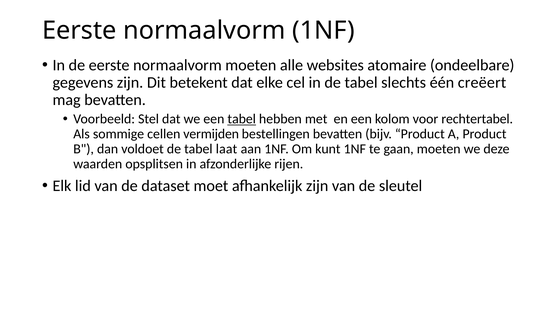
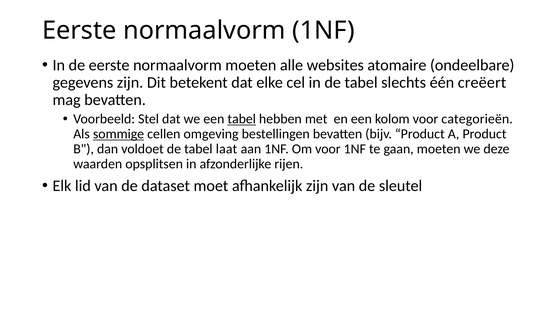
rechtertabel: rechtertabel -> categorieën
sommige underline: none -> present
vermijden: vermijden -> omgeving
Om kunt: kunt -> voor
